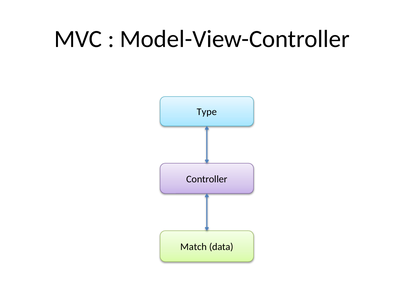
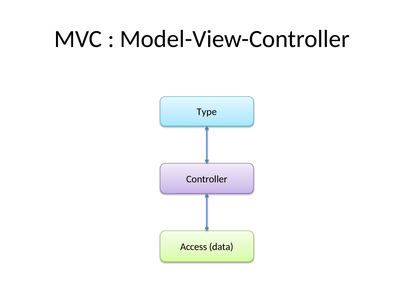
Match: Match -> Access
